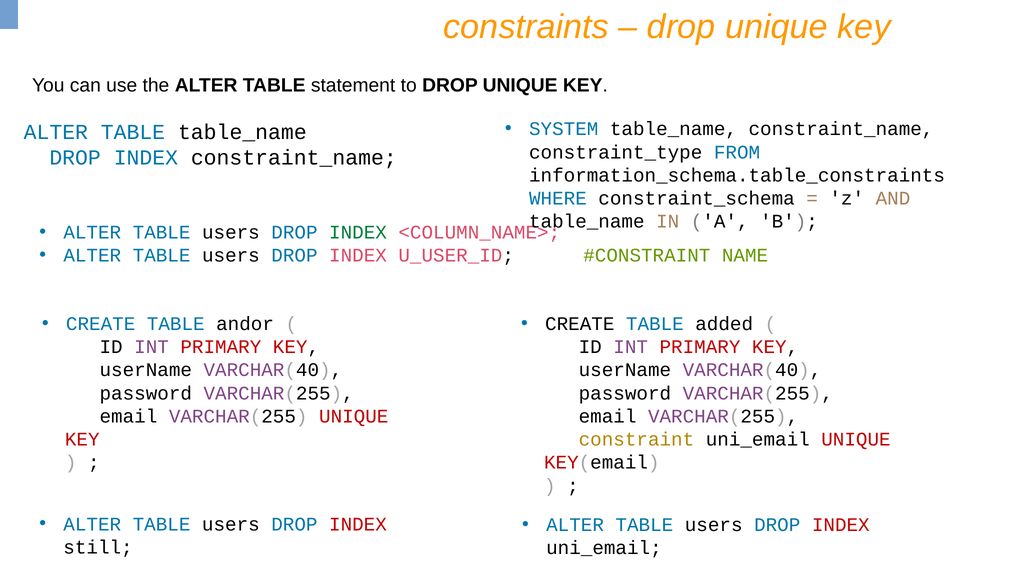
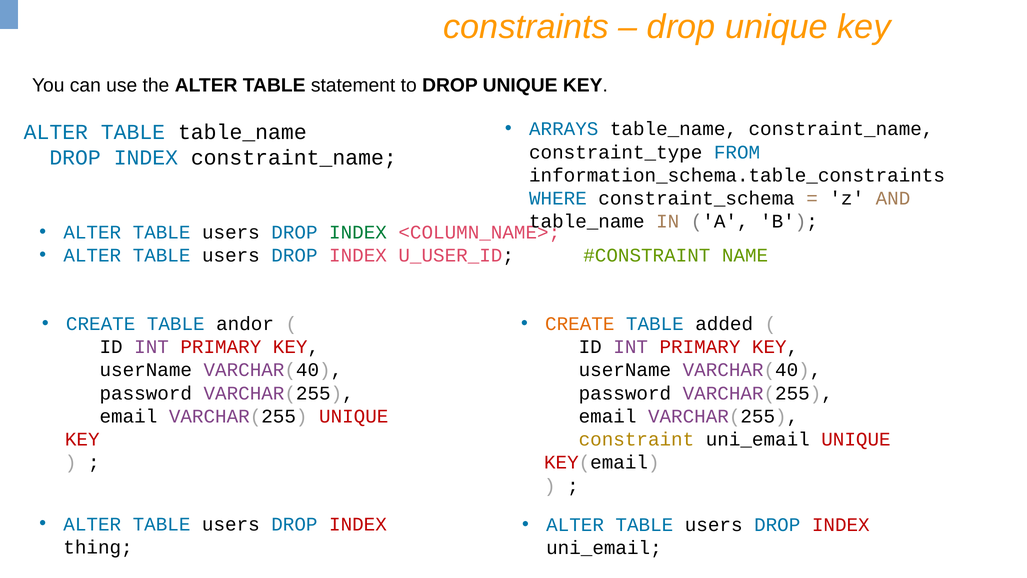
SYSTEM: SYSTEM -> ARRAYS
CREATE at (580, 324) colour: black -> orange
still: still -> thing
